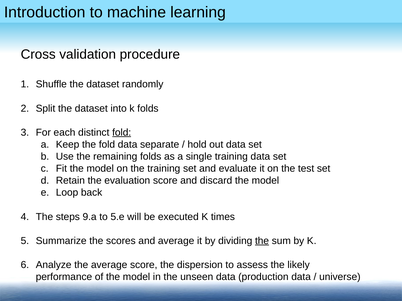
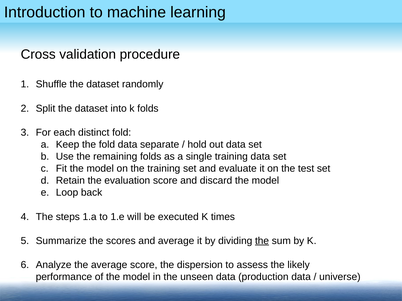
fold at (122, 133) underline: present -> none
9.a: 9.a -> 1.a
5.e: 5.e -> 1.e
